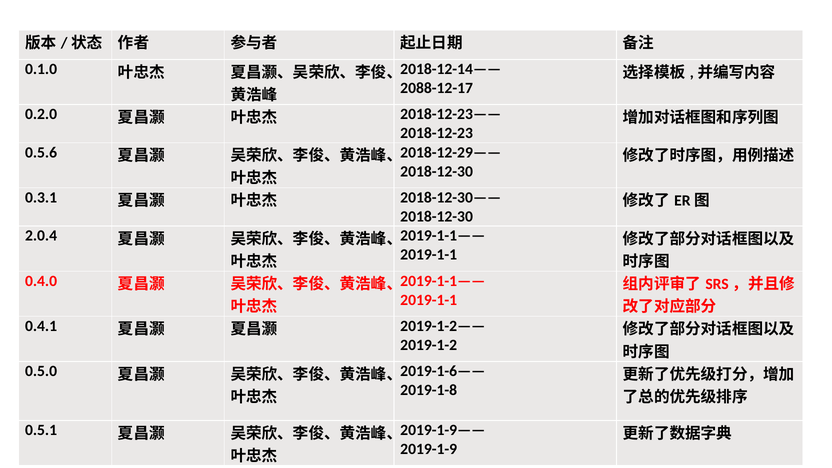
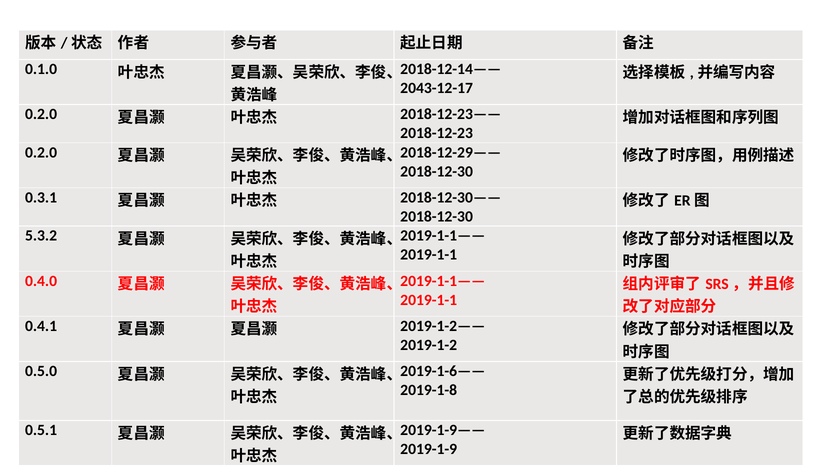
2088-12-17: 2088-12-17 -> 2043-12-17
0.5.6 at (41, 152): 0.5.6 -> 0.2.0
2.0.4: 2.0.4 -> 5.3.2
